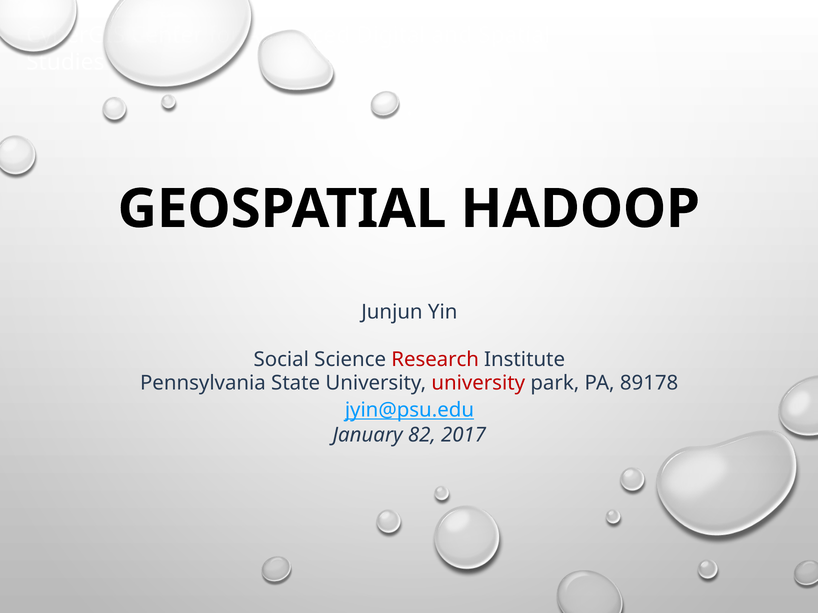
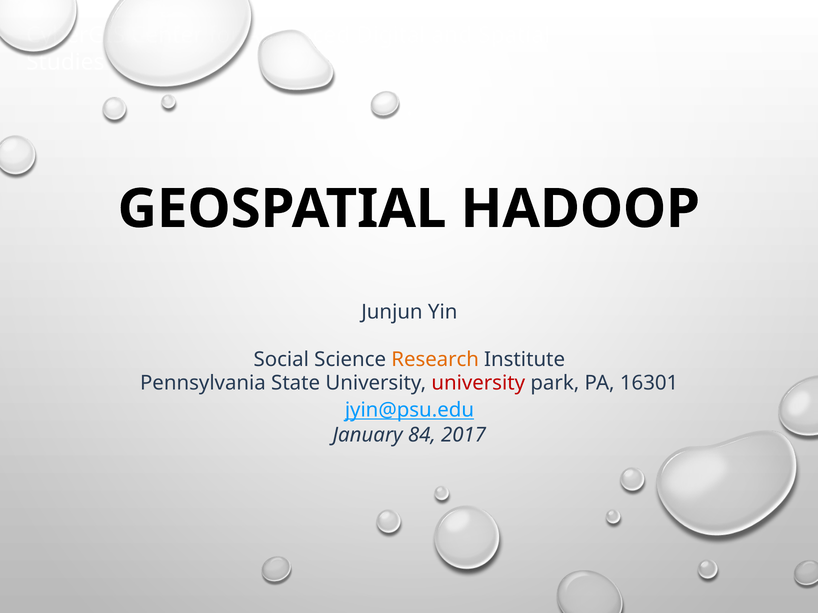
Research colour: red -> orange
89178: 89178 -> 16301
82: 82 -> 84
